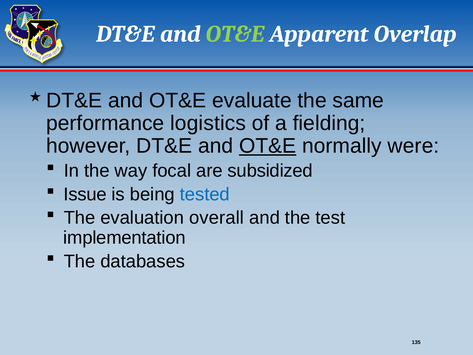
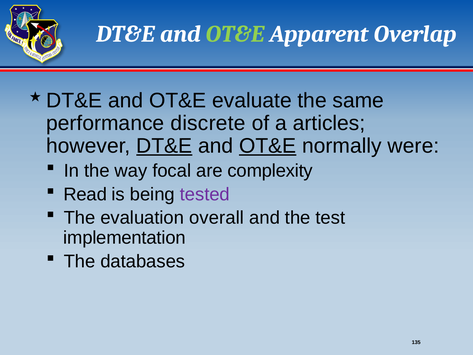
logistics: logistics -> discrete
fielding: fielding -> articles
DT&E at (164, 146) underline: none -> present
subsidized: subsidized -> complexity
Issue: Issue -> Read
tested colour: blue -> purple
